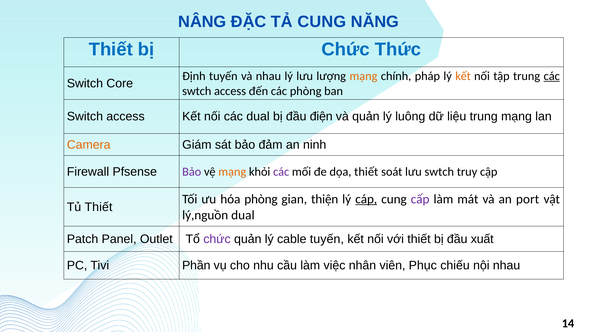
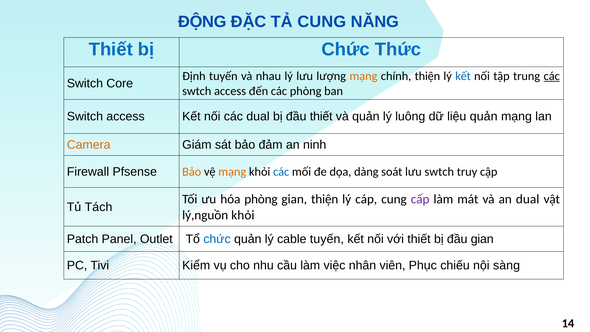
NÂNG: NÂNG -> ĐỘNG
chính pháp: pháp -> thiện
kết at (463, 76) colour: orange -> blue
đầu điện: điện -> thiết
liệu trung: trung -> quản
Bảo at (192, 172) colour: purple -> orange
các at (281, 172) colour: purple -> blue
dọa thiết: thiết -> dàng
cáp underline: present -> none
an port: port -> dual
Tủ Thiết: Thiết -> Tách
lý,nguồn dual: dual -> khỏi
chức at (217, 239) colour: purple -> blue
đầu xuất: xuất -> gian
Phần: Phần -> Kiểm
nội nhau: nhau -> sàng
